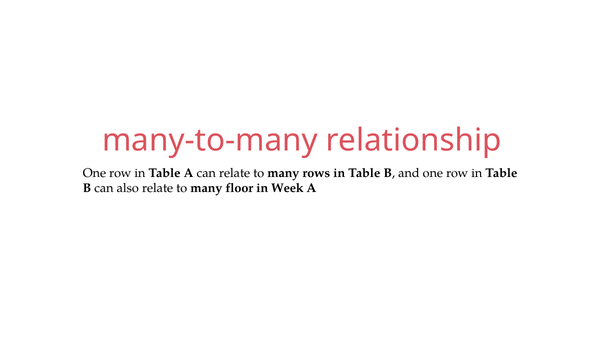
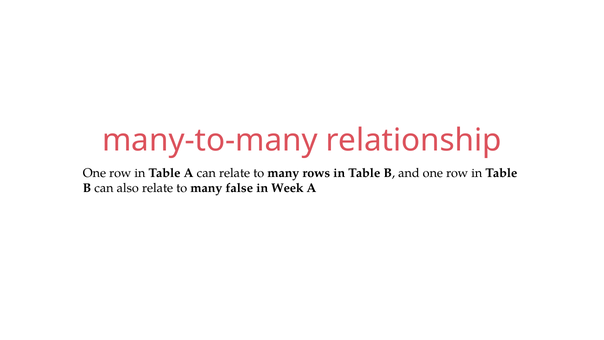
floor: floor -> false
